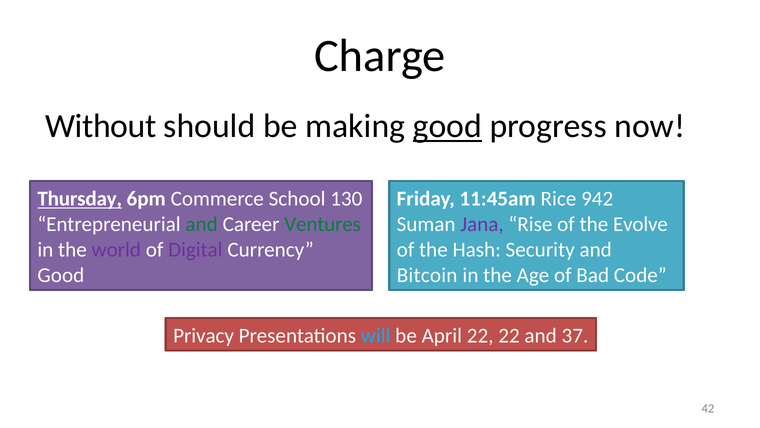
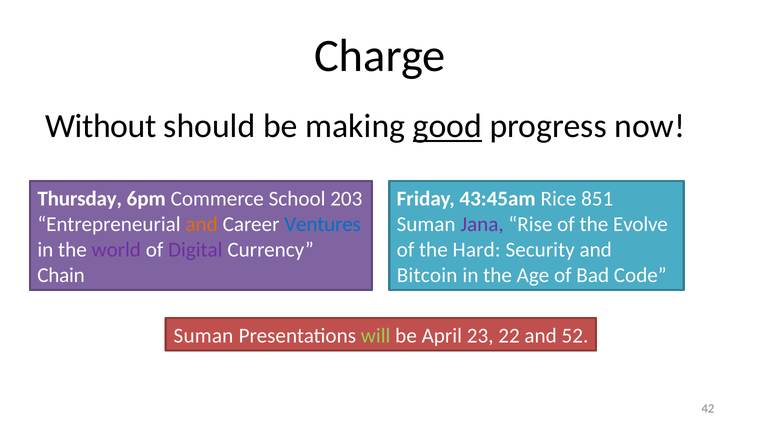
Thursday underline: present -> none
130: 130 -> 203
11:45am: 11:45am -> 43:45am
942: 942 -> 851
and at (202, 224) colour: green -> orange
Ventures colour: green -> blue
Hash: Hash -> Hard
Good at (61, 275): Good -> Chain
Privacy at (204, 335): Privacy -> Suman
will colour: light blue -> light green
April 22: 22 -> 23
37: 37 -> 52
